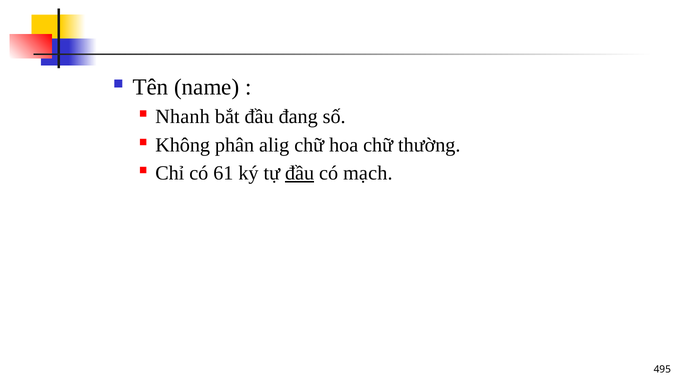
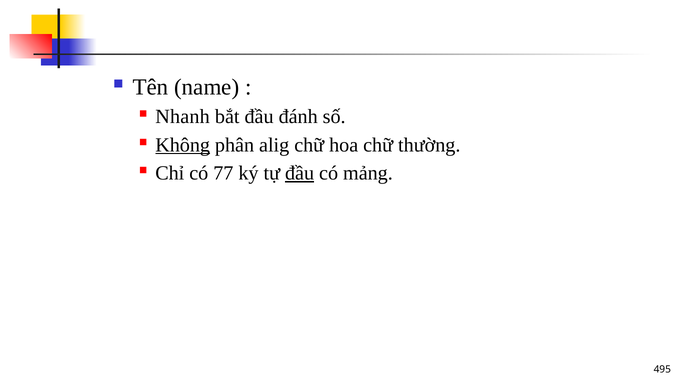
đang: đang -> đánh
Không underline: none -> present
61: 61 -> 77
mạch: mạch -> mảng
